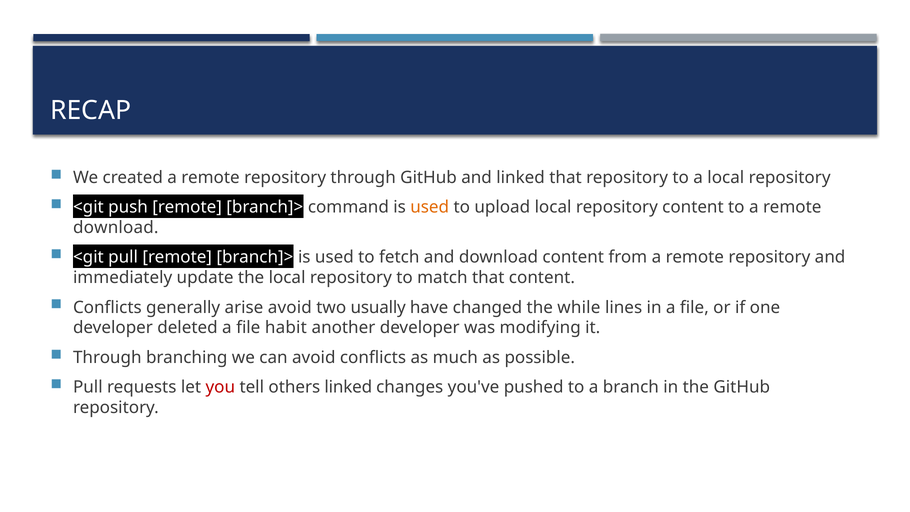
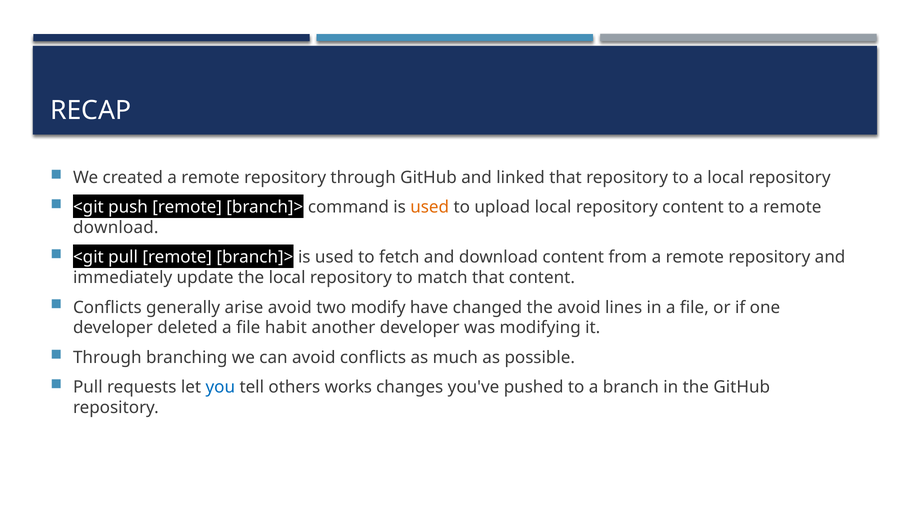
usually: usually -> modify
the while: while -> avoid
you colour: red -> blue
others linked: linked -> works
